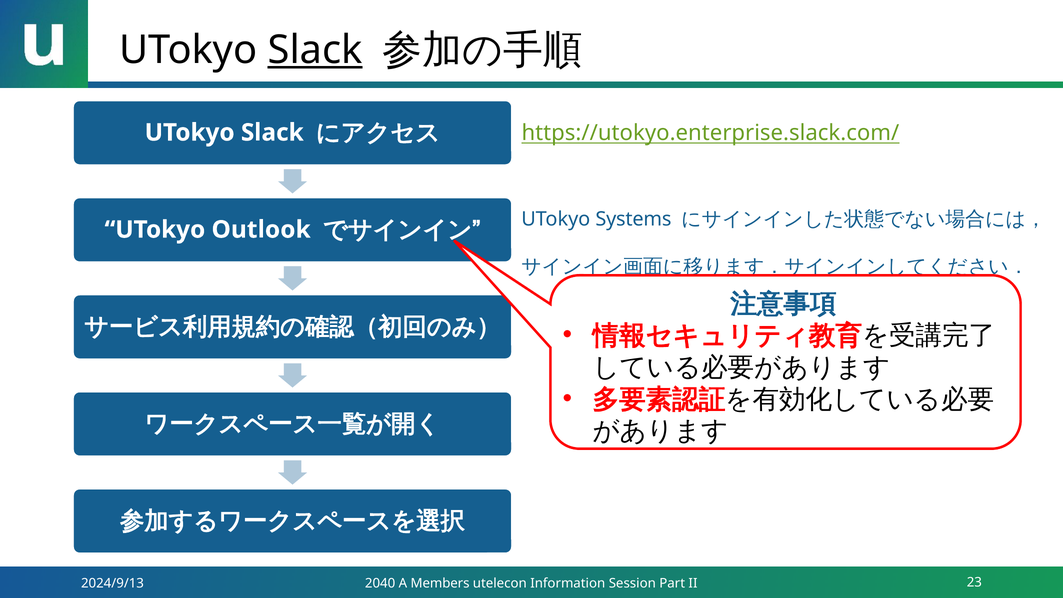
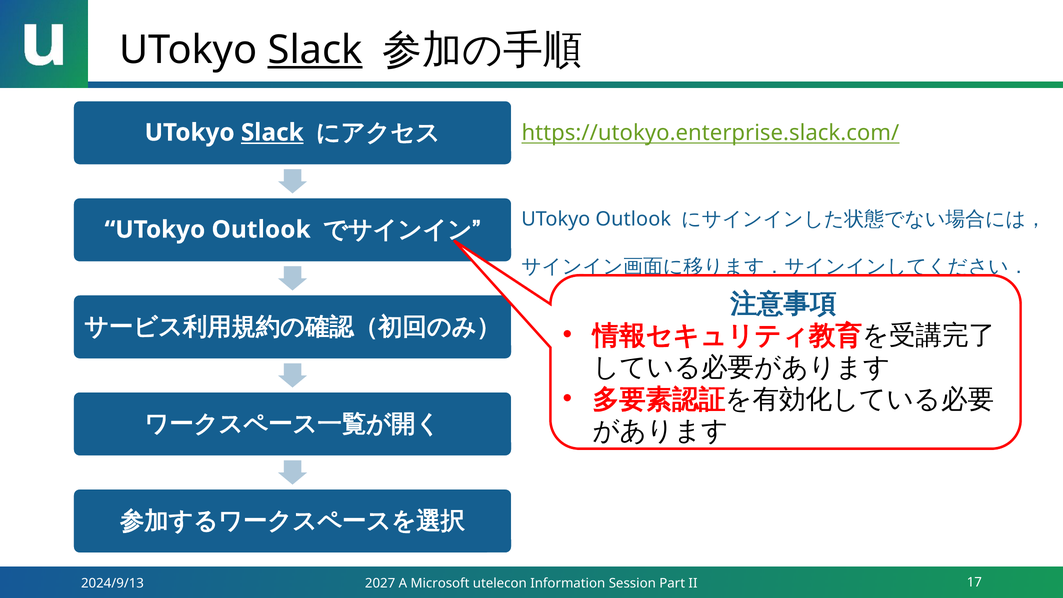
Slack at (272, 133) underline: none -> present
Systems at (633, 219): Systems -> Outlook
2040: 2040 -> 2027
Members: Members -> Microsoft
23: 23 -> 17
